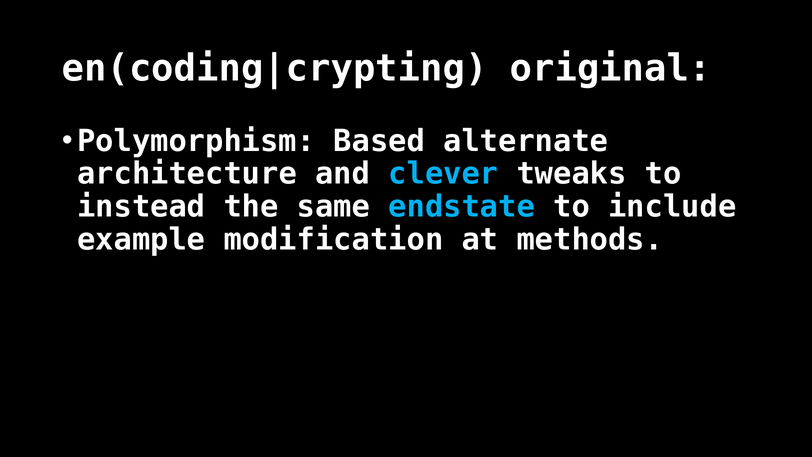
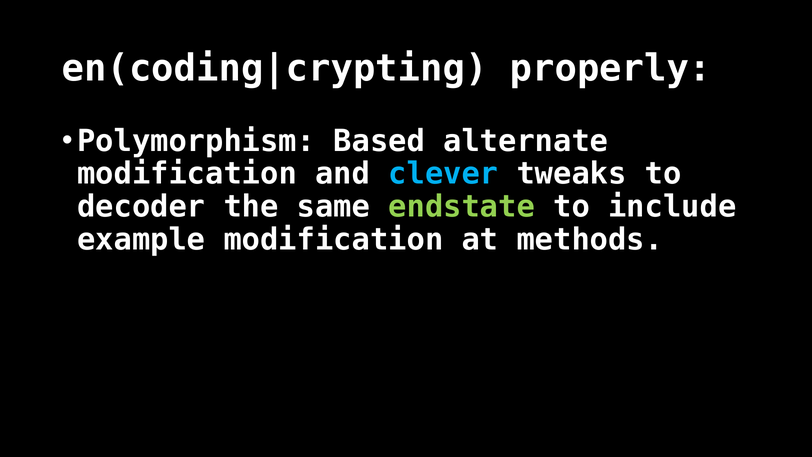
original: original -> properly
architecture at (187, 174): architecture -> modification
instead: instead -> decoder
endstate colour: light blue -> light green
